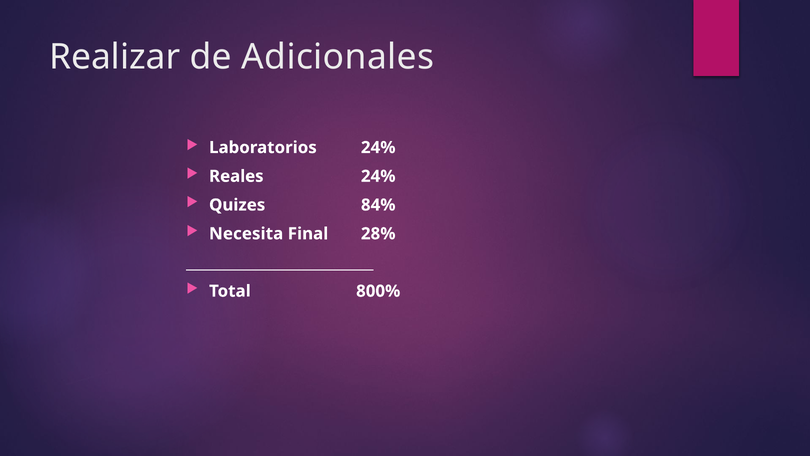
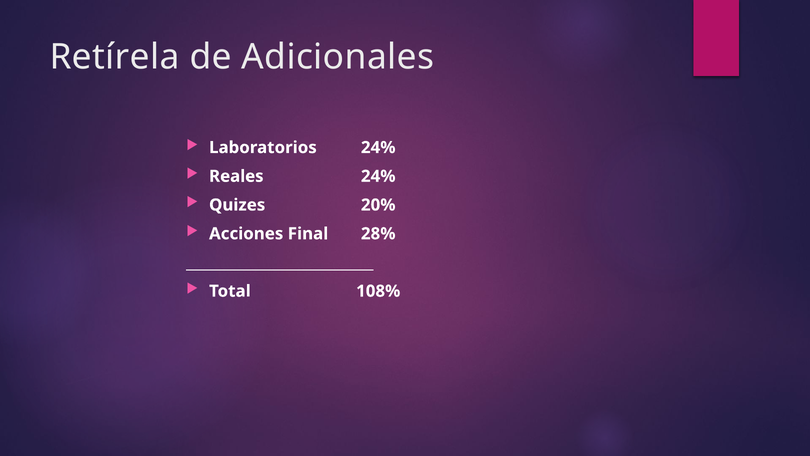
Realizar: Realizar -> Retírela
84%: 84% -> 20%
Necesita: Necesita -> Acciones
800%: 800% -> 108%
